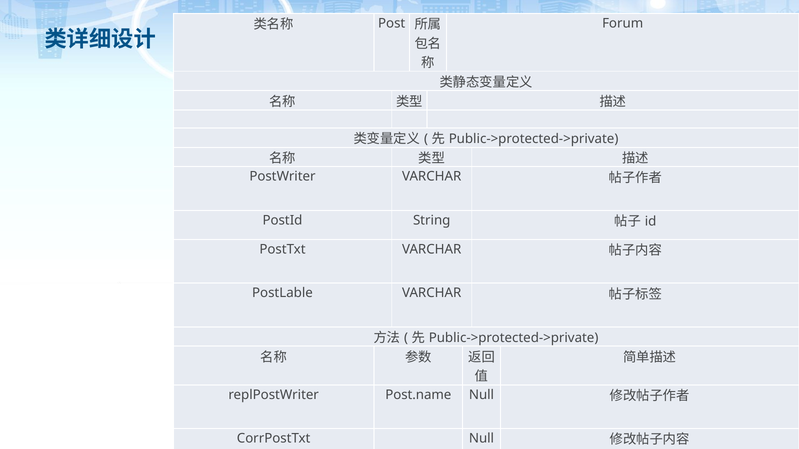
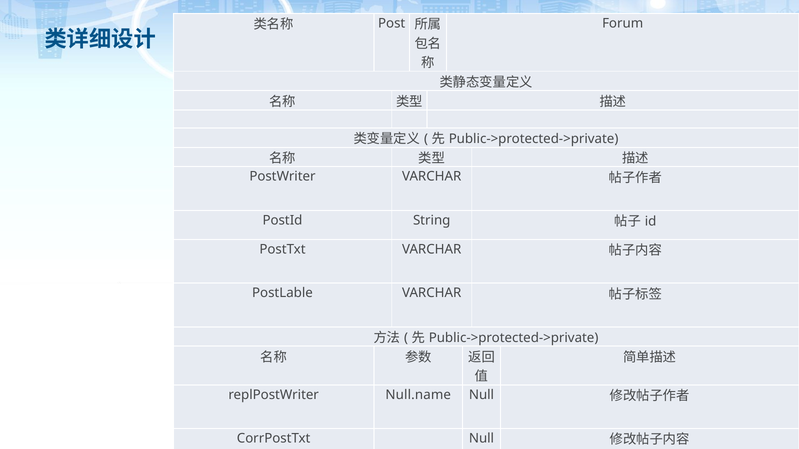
Post.name: Post.name -> Null.name
